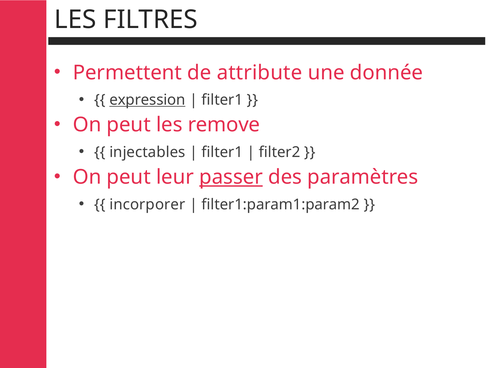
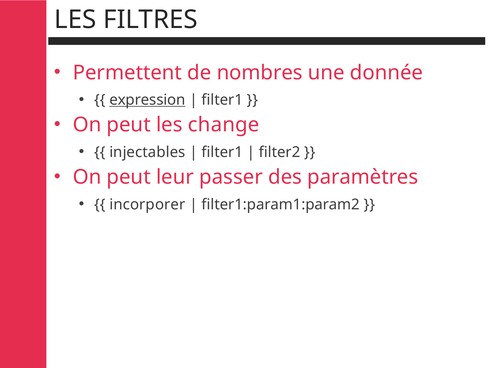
attribute: attribute -> nombres
remove: remove -> change
passer underline: present -> none
